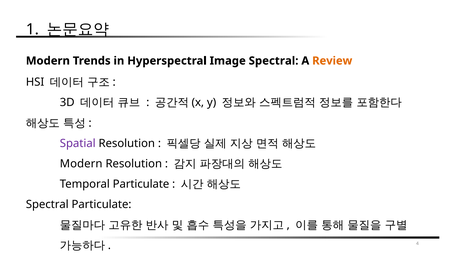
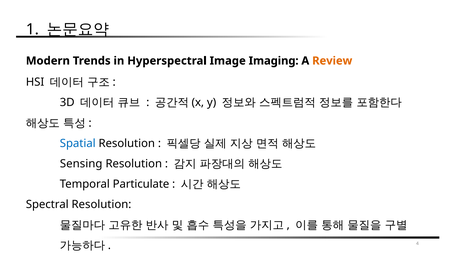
Image Spectral: Spectral -> Imaging
Spatial colour: purple -> blue
Modern at (81, 164): Modern -> Sensing
Spectral Particulate: Particulate -> Resolution
